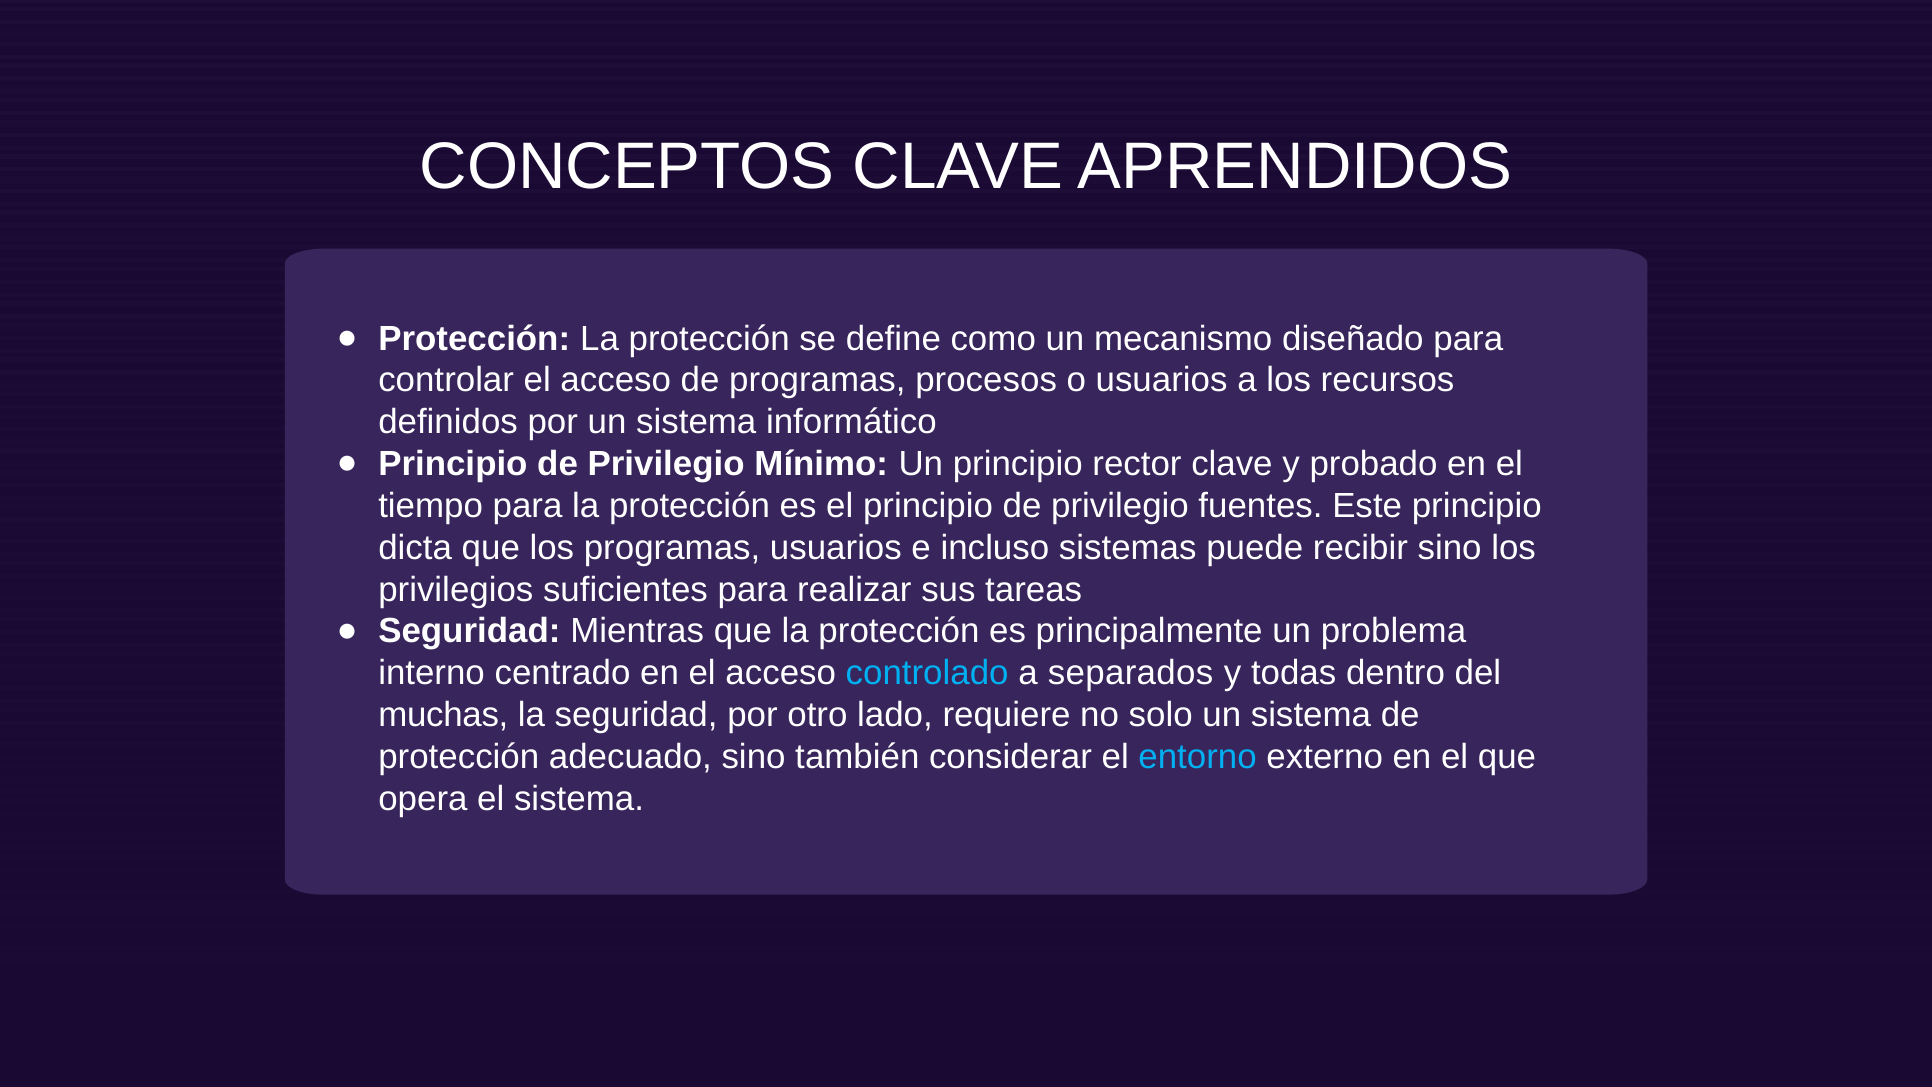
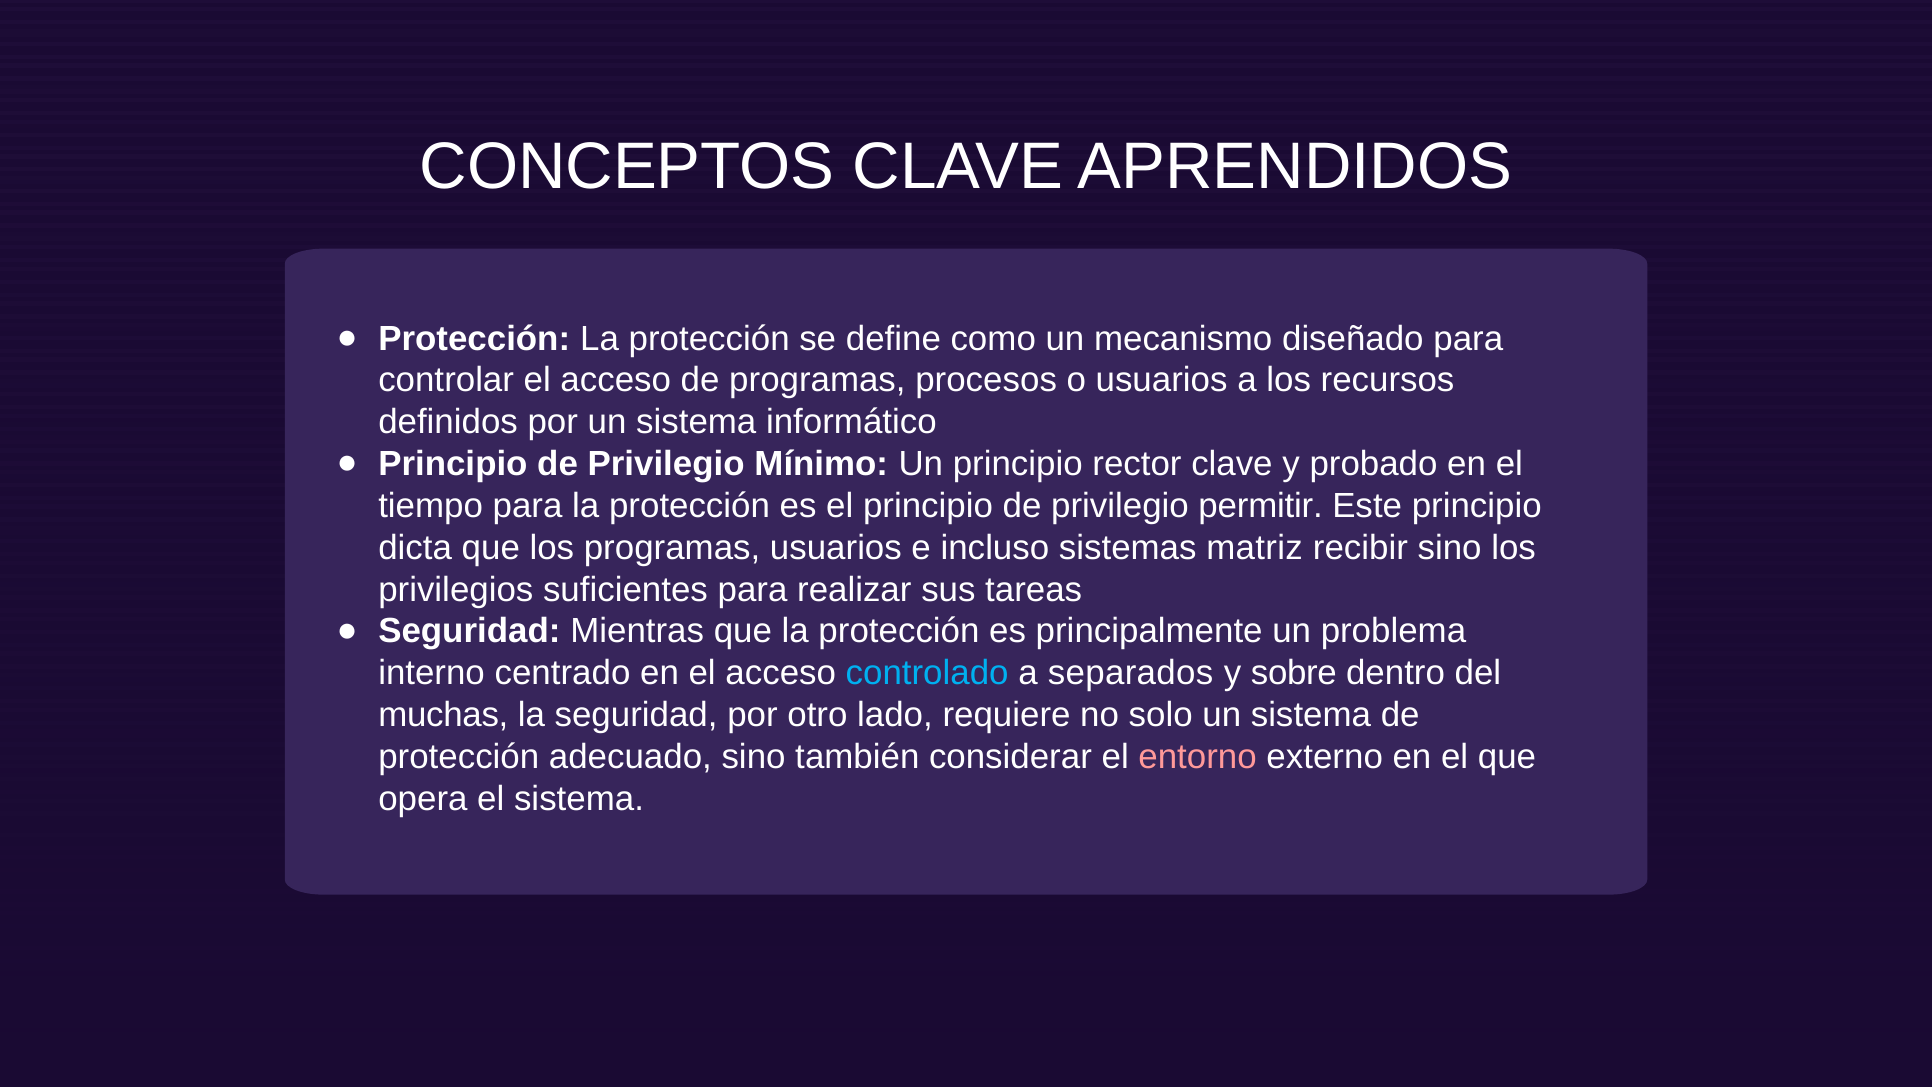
fuentes: fuentes -> permitir
puede: puede -> matriz
todas: todas -> sobre
entorno colour: light blue -> pink
